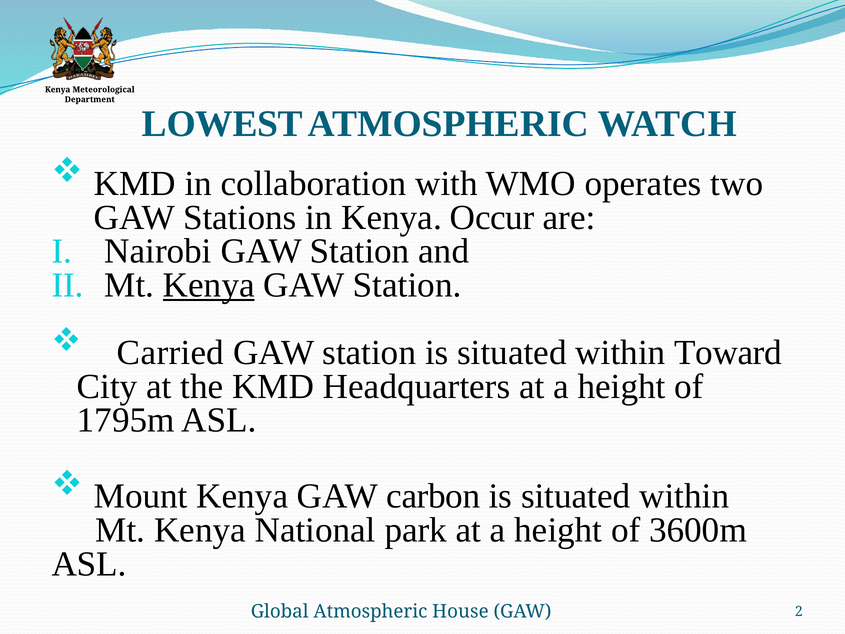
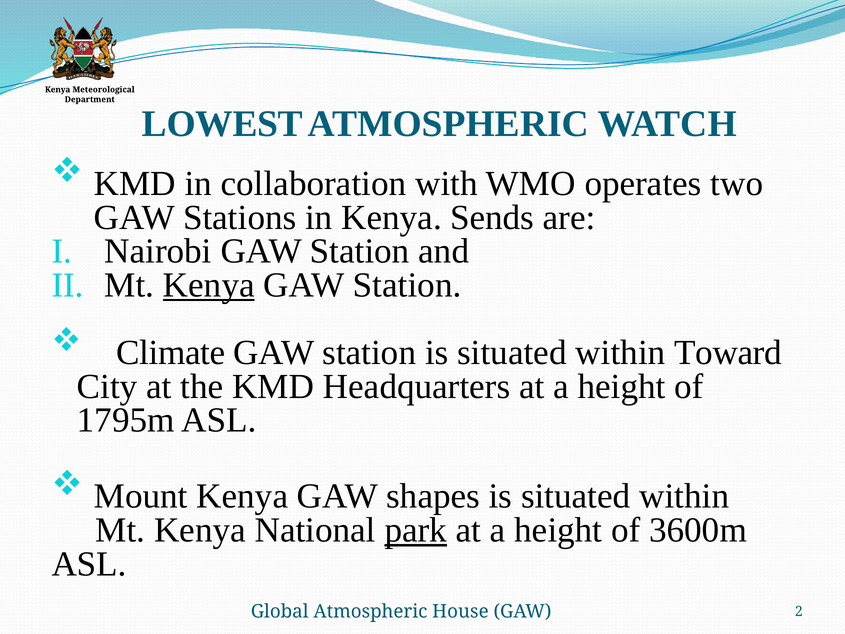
Occur: Occur -> Sends
Carried: Carried -> Climate
carbon: carbon -> shapes
park underline: none -> present
